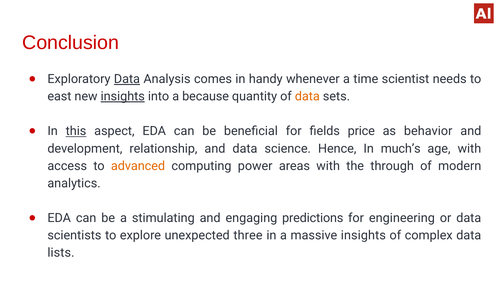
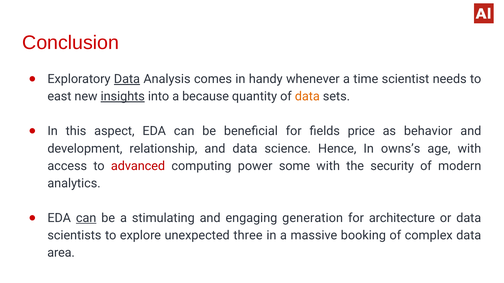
this underline: present -> none
much’s: much’s -> owns’s
advanced colour: orange -> red
areas: areas -> some
through: through -> security
can at (86, 218) underline: none -> present
predictions: predictions -> generation
engineering: engineering -> architecture
massive insights: insights -> booking
lists: lists -> area
